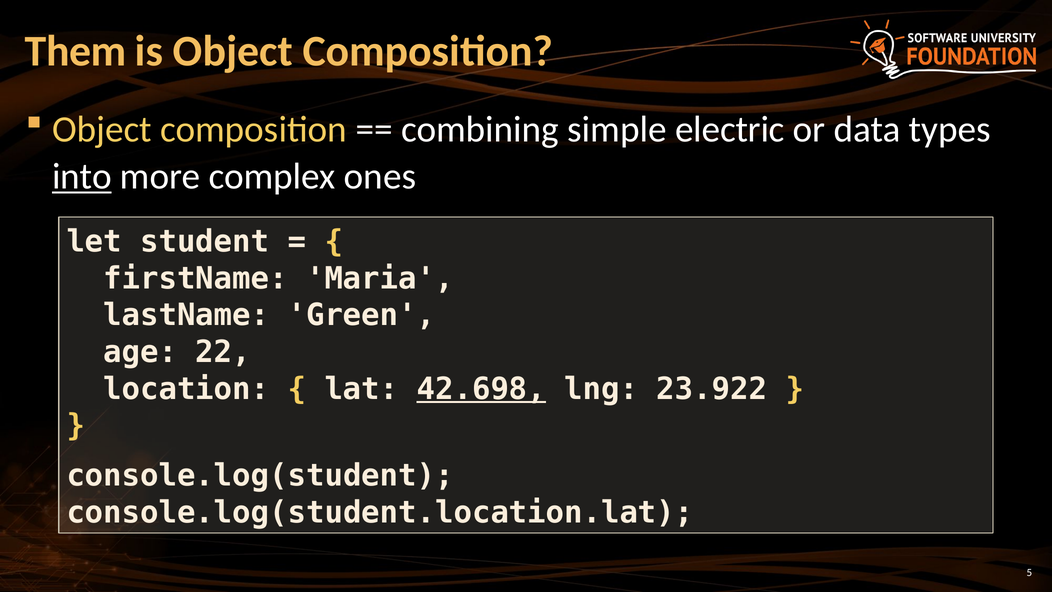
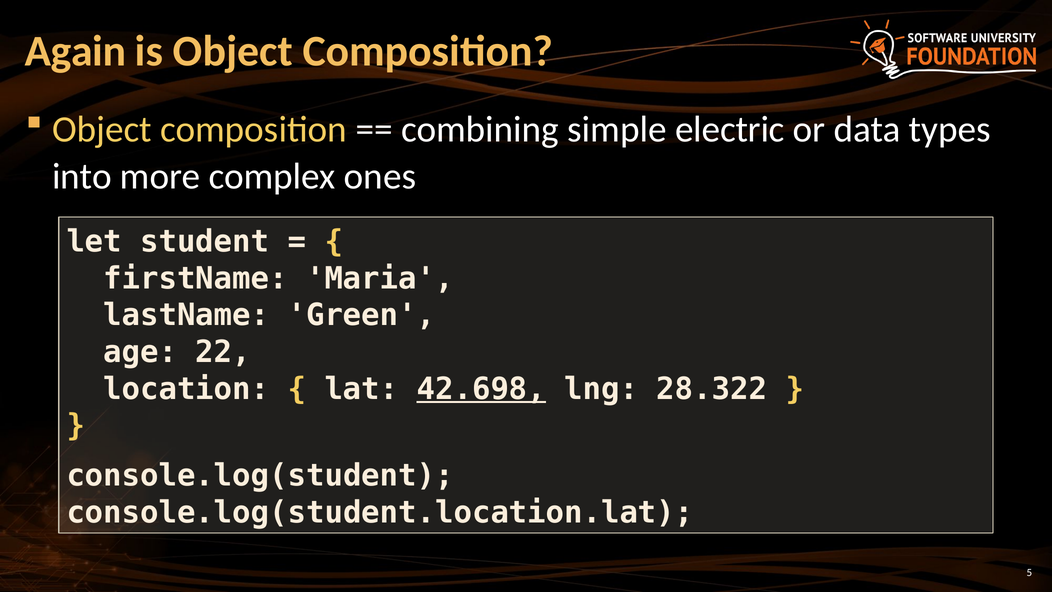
Them: Them -> Again
into underline: present -> none
23.922: 23.922 -> 28.322
